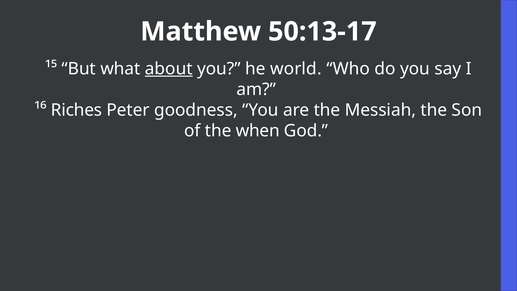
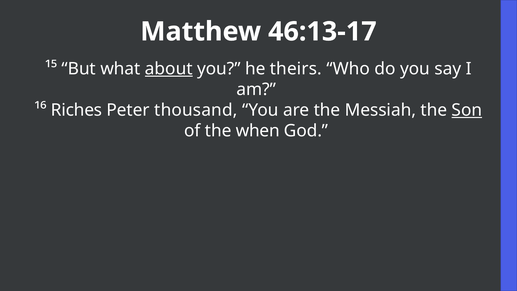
50:13-17: 50:13-17 -> 46:13-17
world: world -> theirs
goodness: goodness -> thousand
Son underline: none -> present
